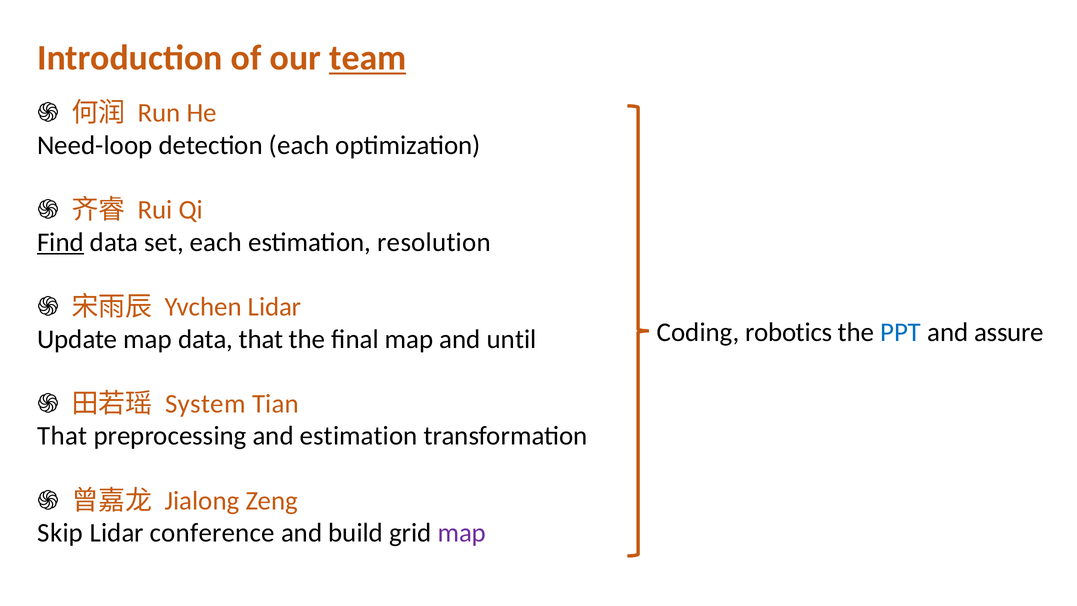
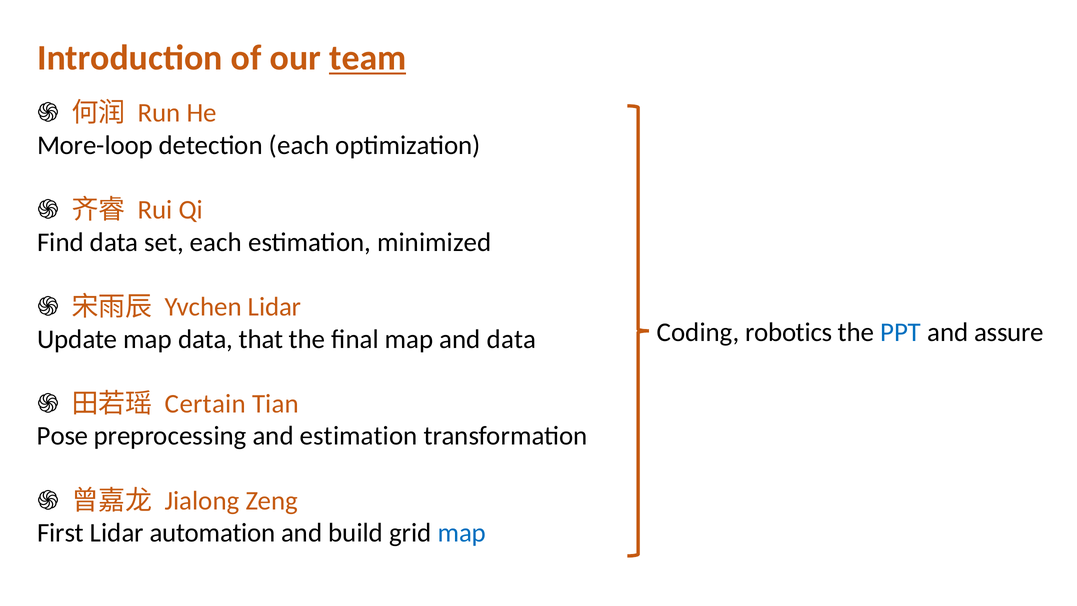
Need-loop: Need-loop -> More-loop
Find underline: present -> none
resolution: resolution -> minimized
and until: until -> data
System: System -> Certain
That at (62, 436): That -> Pose
Skip: Skip -> First
conference: conference -> automation
map at (462, 533) colour: purple -> blue
